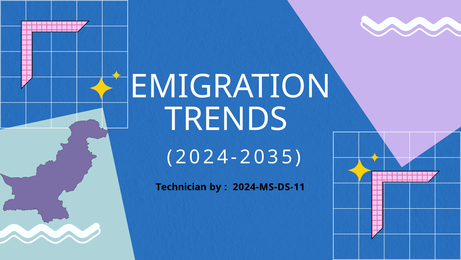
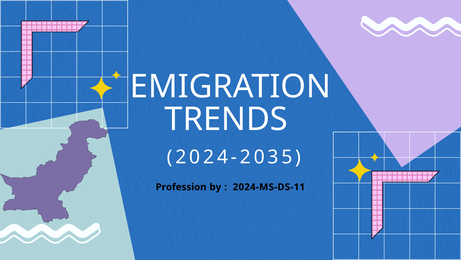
Technician: Technician -> Profession
